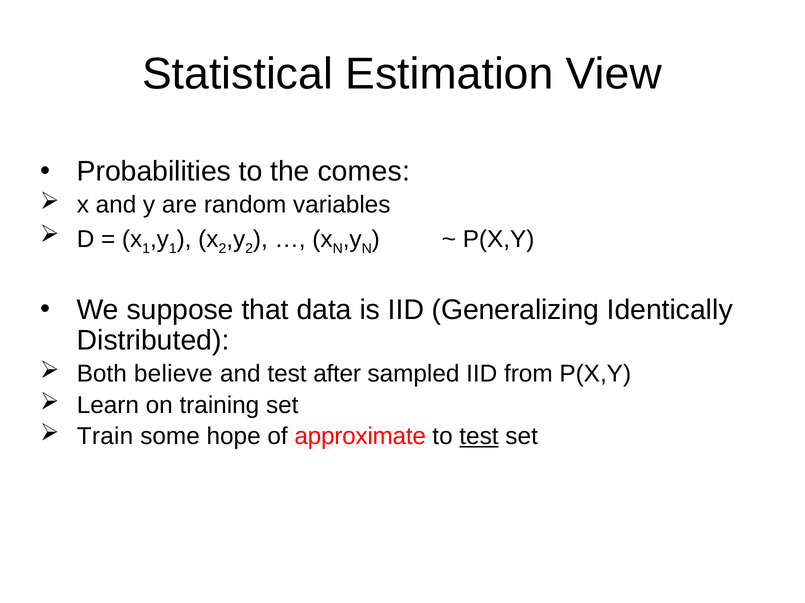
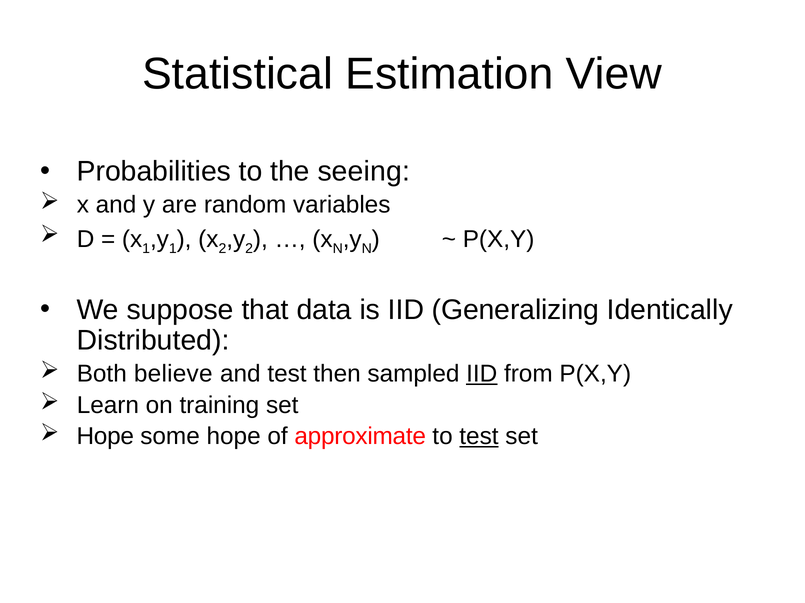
comes: comes -> seeing
after: after -> then
IID at (482, 374) underline: none -> present
Train at (105, 437): Train -> Hope
